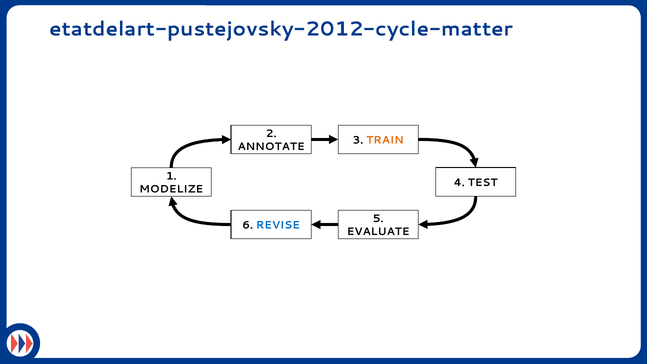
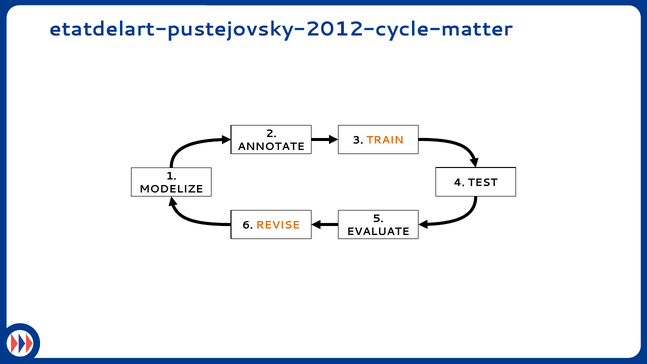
REVISE colour: blue -> orange
